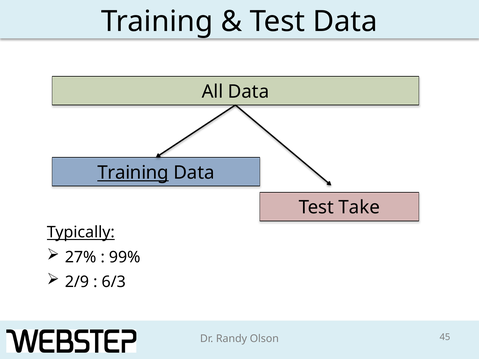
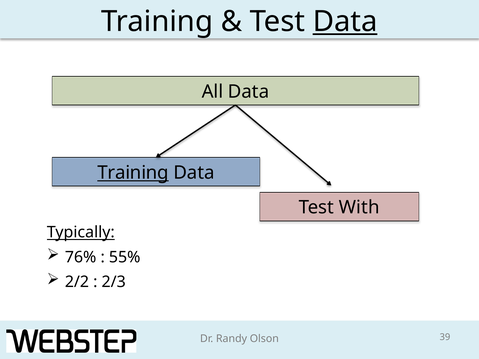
Data at (345, 22) underline: none -> present
Take: Take -> With
27%: 27% -> 76%
99%: 99% -> 55%
2/9: 2/9 -> 2/2
6/3: 6/3 -> 2/3
45: 45 -> 39
